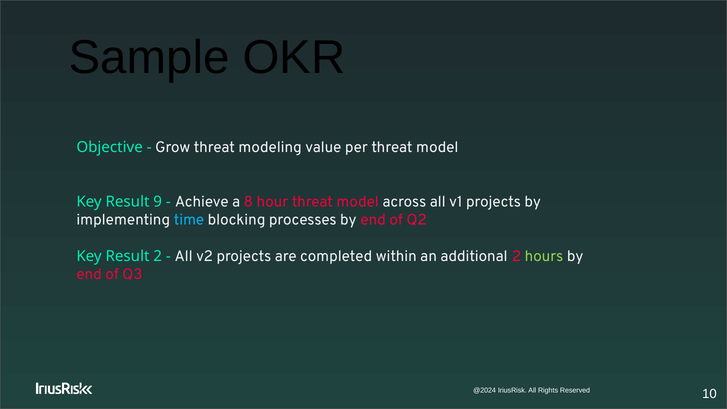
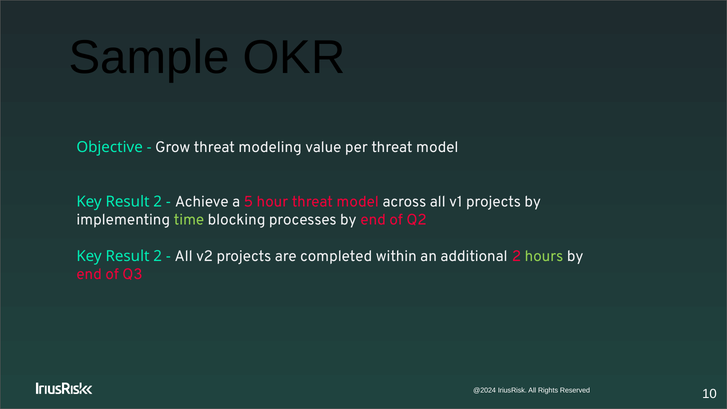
9 at (158, 202): 9 -> 2
8: 8 -> 5
time colour: light blue -> light green
